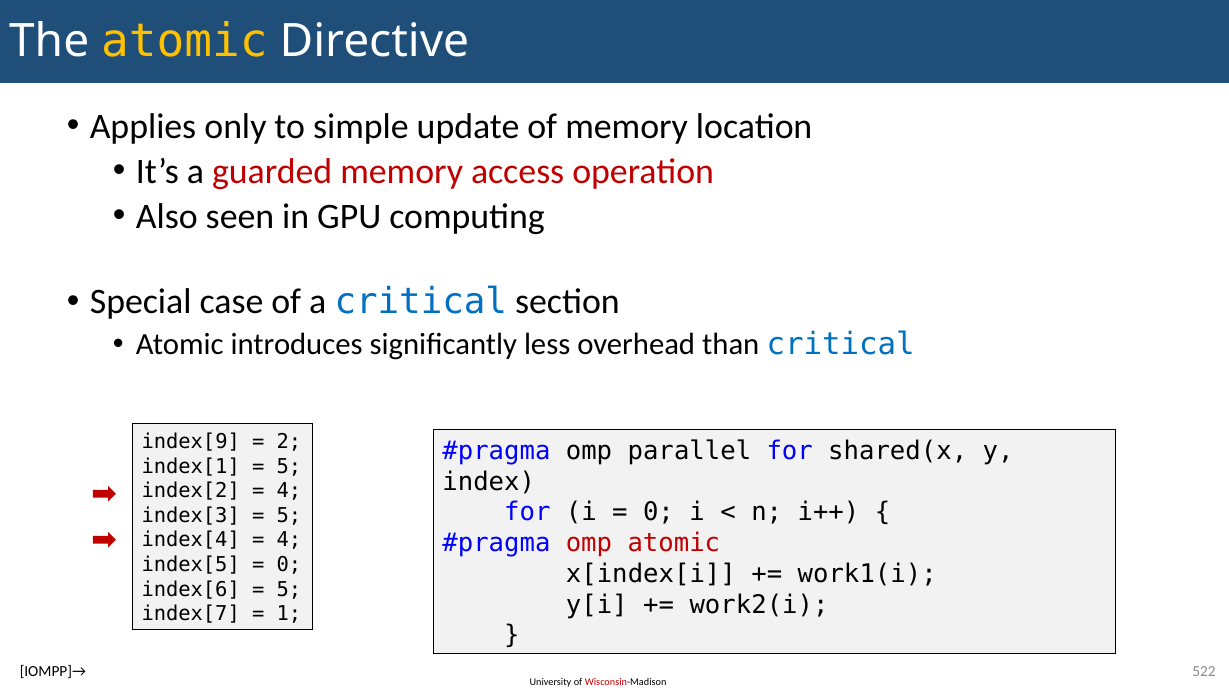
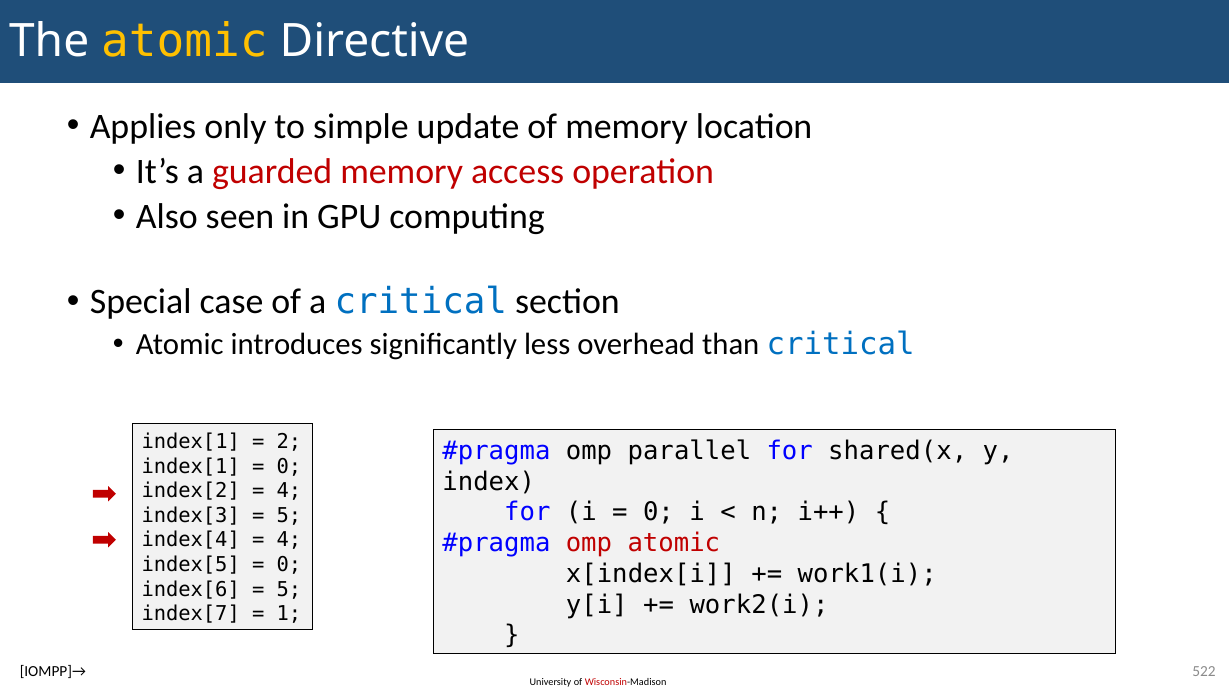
index[9 at (191, 442): index[9 -> index[1
5 at (289, 467): 5 -> 0
